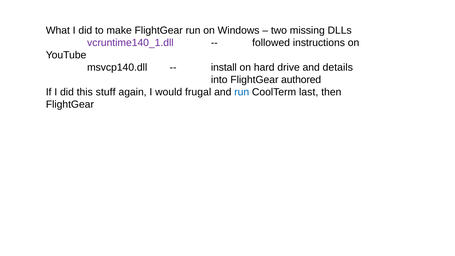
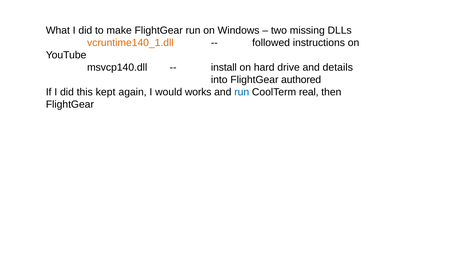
vcruntime140_1.dll colour: purple -> orange
stuff: stuff -> kept
frugal: frugal -> works
last: last -> real
